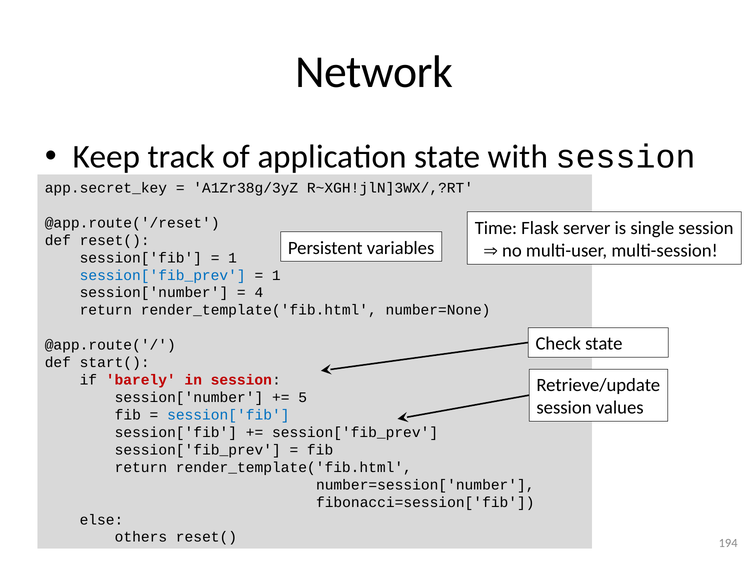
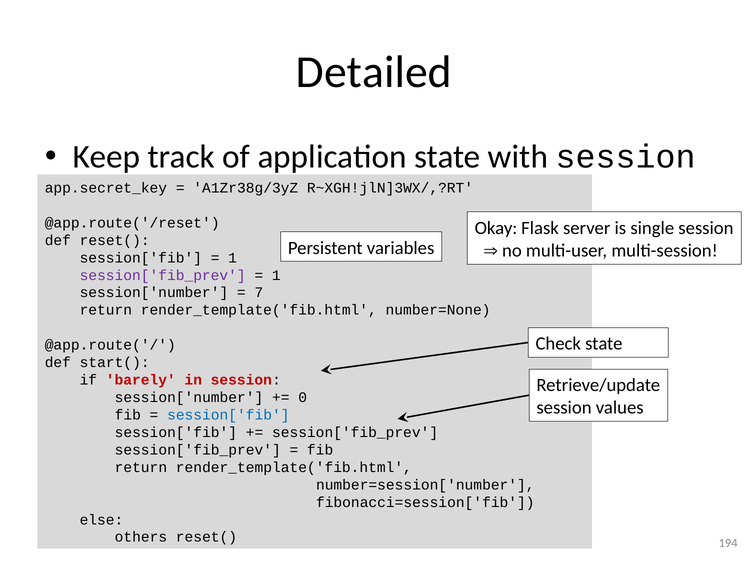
Network: Network -> Detailed
Time: Time -> Okay
session['fib_prev at (163, 275) colour: blue -> purple
4: 4 -> 7
5: 5 -> 0
